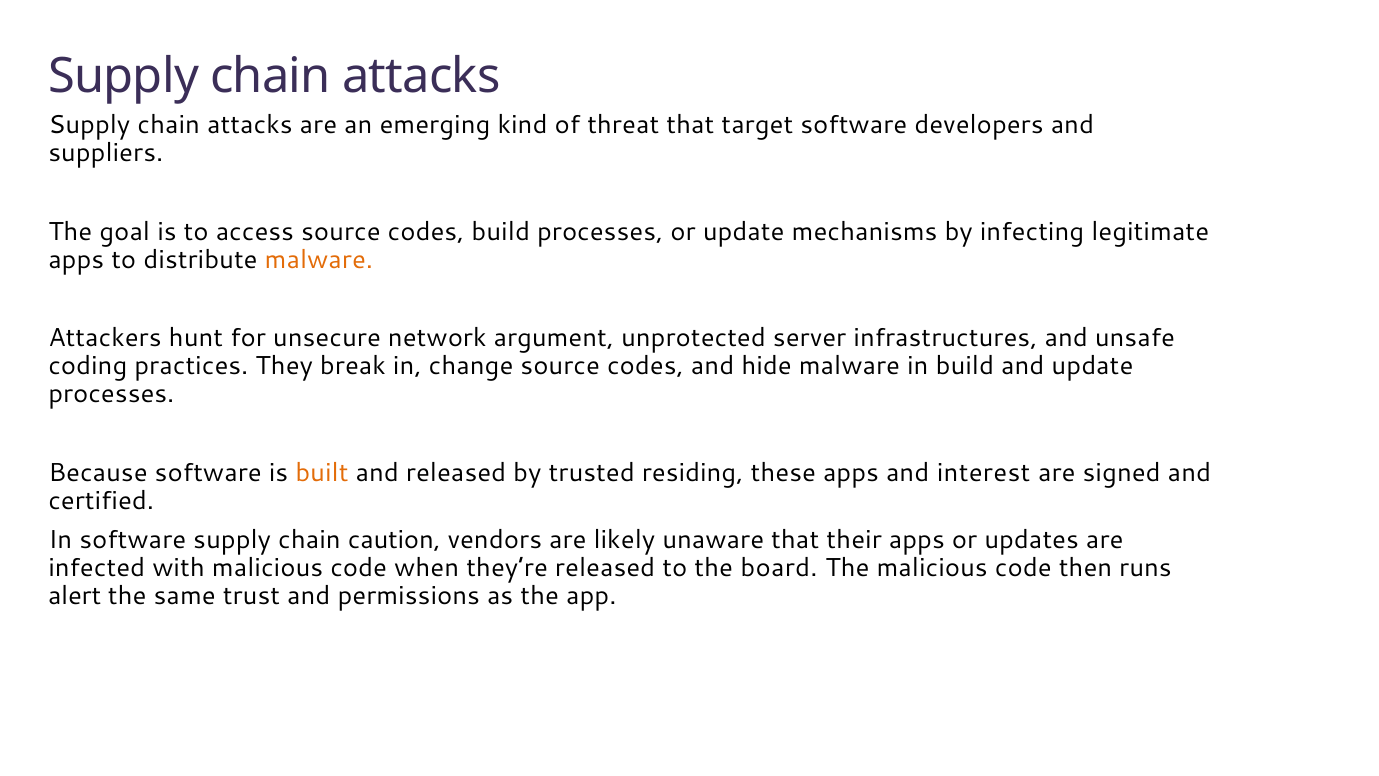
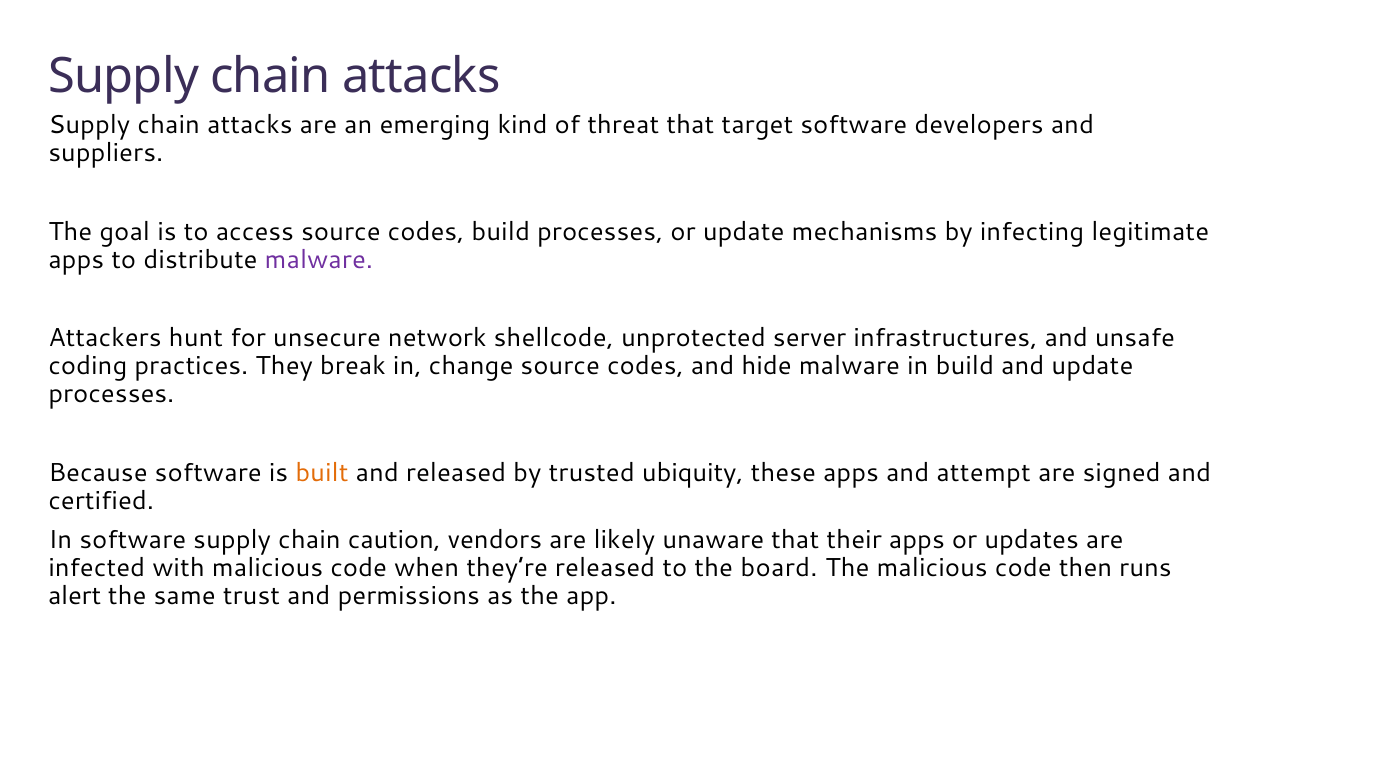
malware at (319, 259) colour: orange -> purple
argument: argument -> shellcode
residing: residing -> ubiquity
interest: interest -> attempt
